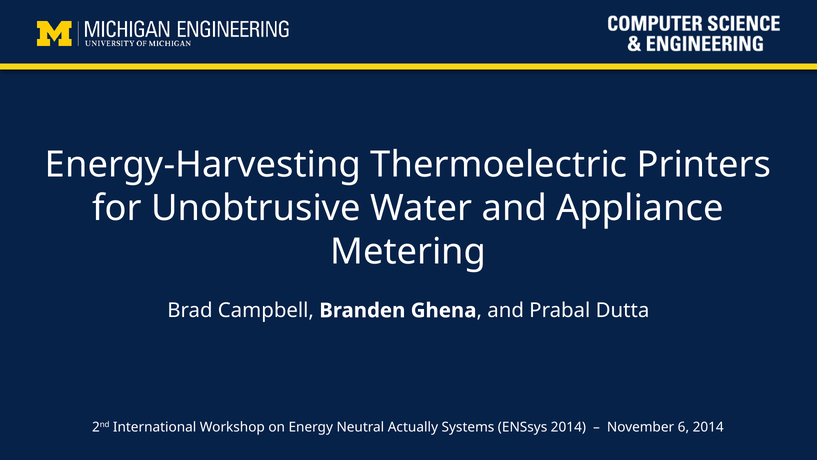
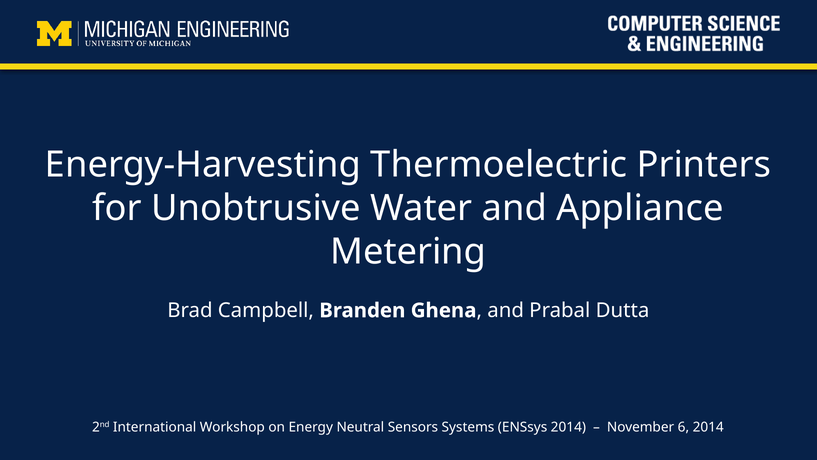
Actually: Actually -> Sensors
